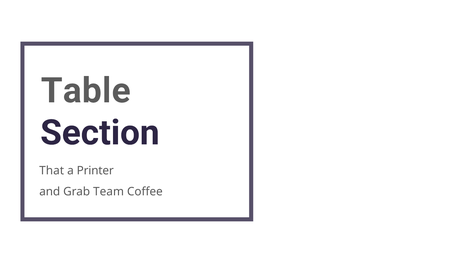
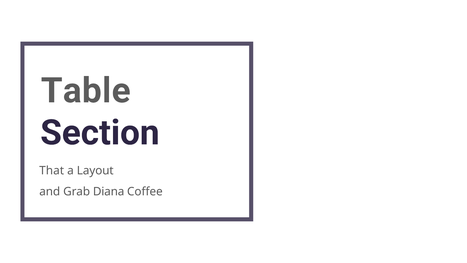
Printer: Printer -> Layout
Team: Team -> Diana
